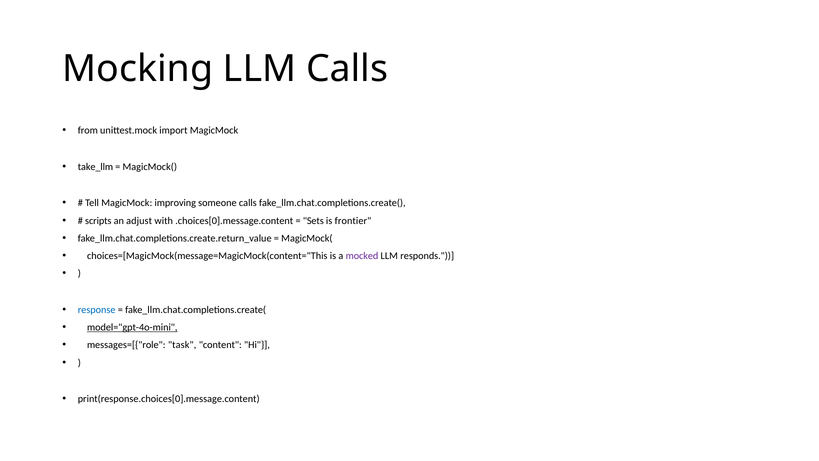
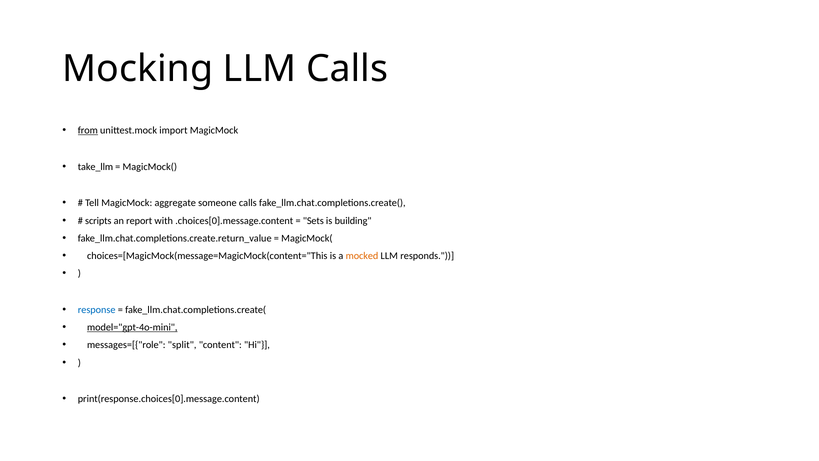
from underline: none -> present
improving: improving -> aggregate
adjust: adjust -> report
frontier: frontier -> building
mocked colour: purple -> orange
task: task -> split
